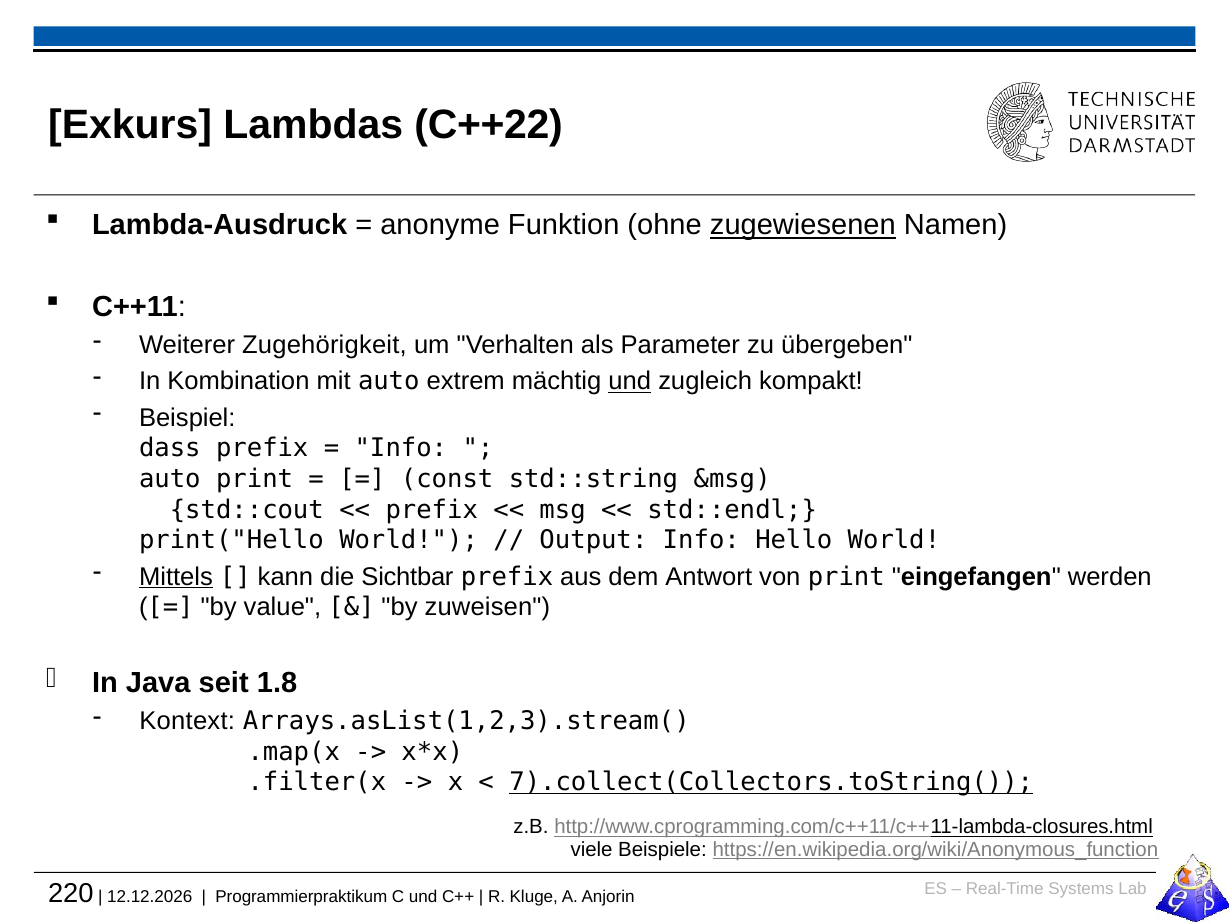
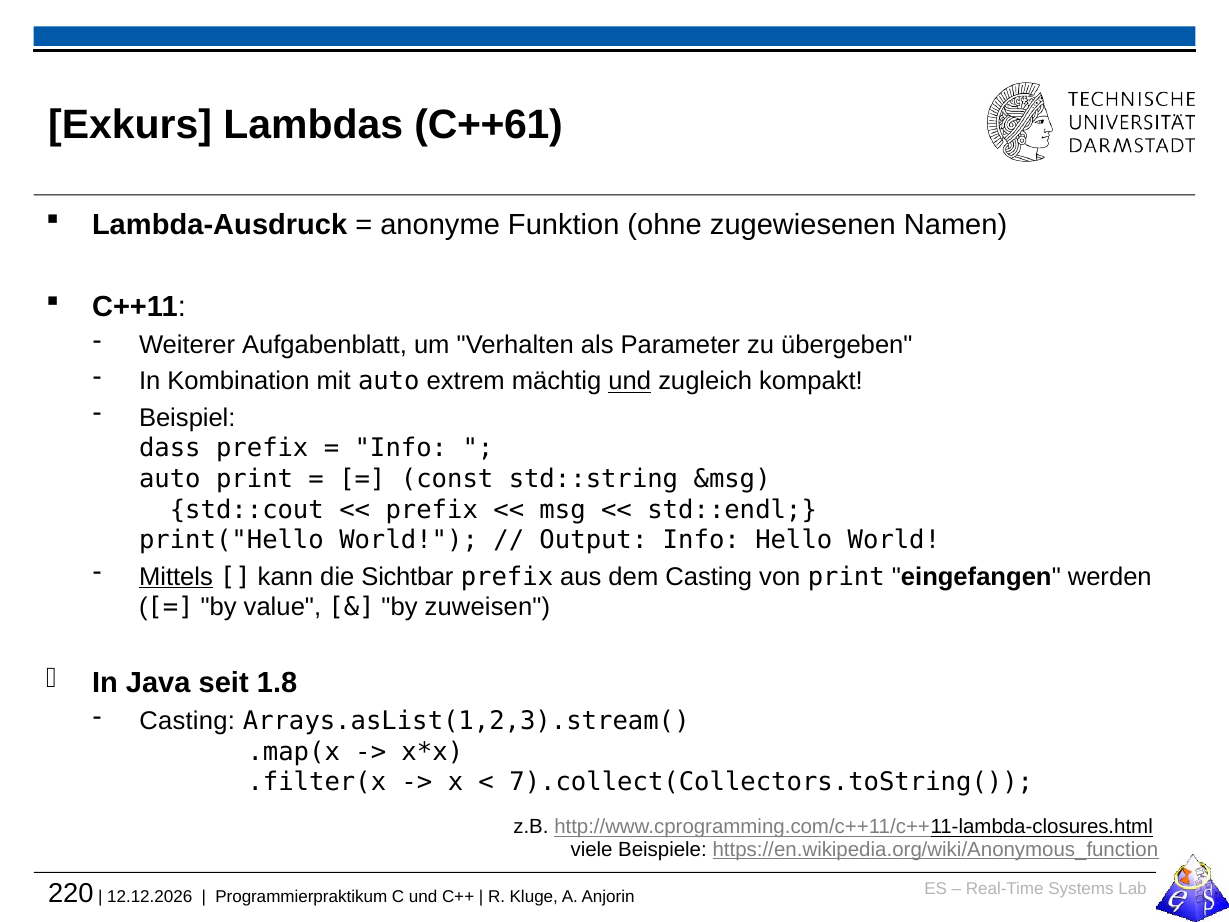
C++22: C++22 -> C++61
zugewiesenen underline: present -> none
Zugehörigkeit: Zugehörigkeit -> Aufgabenblatt
dem Antwort: Antwort -> Casting
Kontext at (187, 721): Kontext -> Casting
7).collect(Collectors.toString( underline: present -> none
